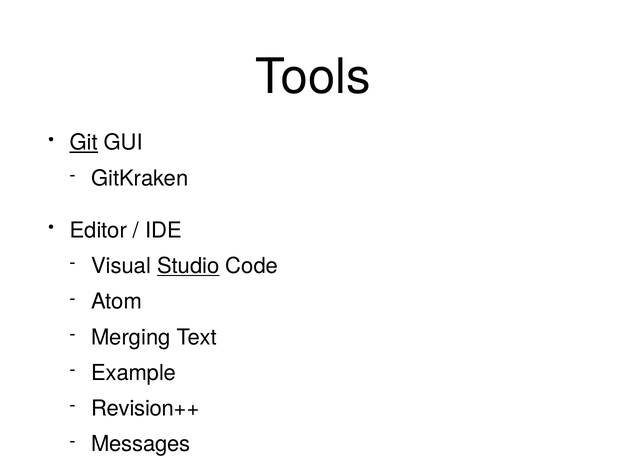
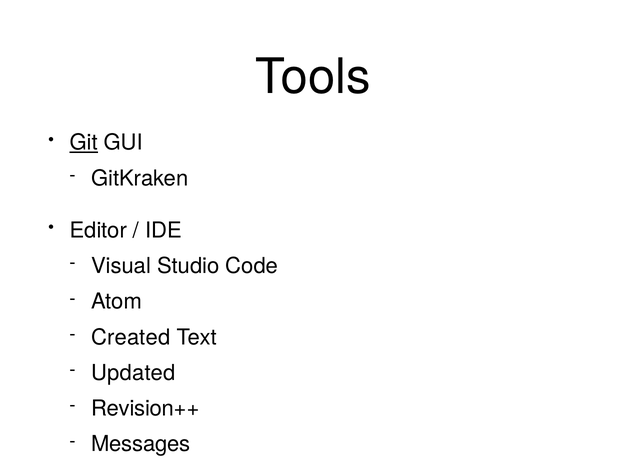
Studio underline: present -> none
Merging: Merging -> Created
Example: Example -> Updated
